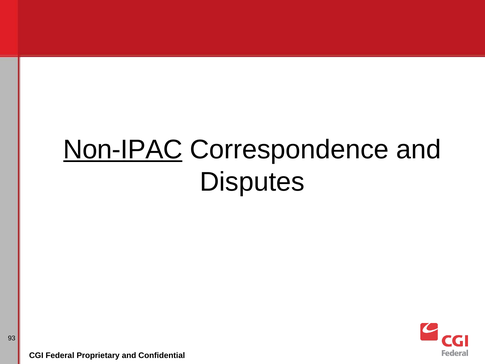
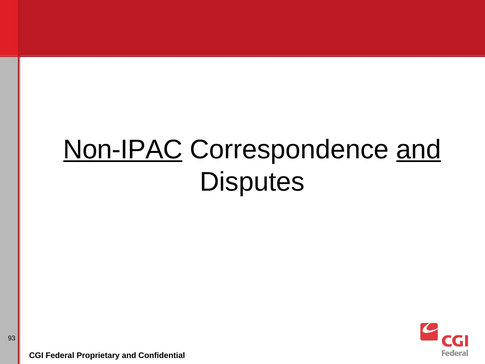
and at (419, 149) underline: none -> present
